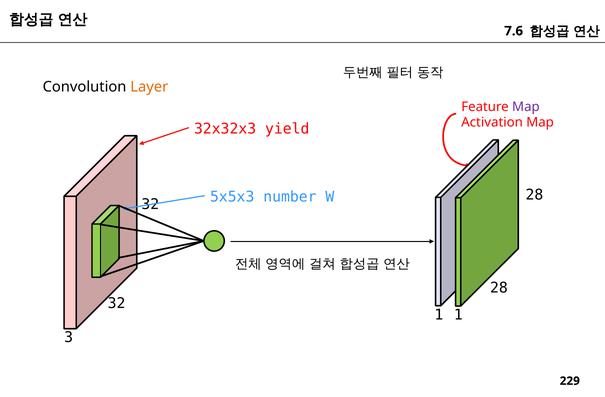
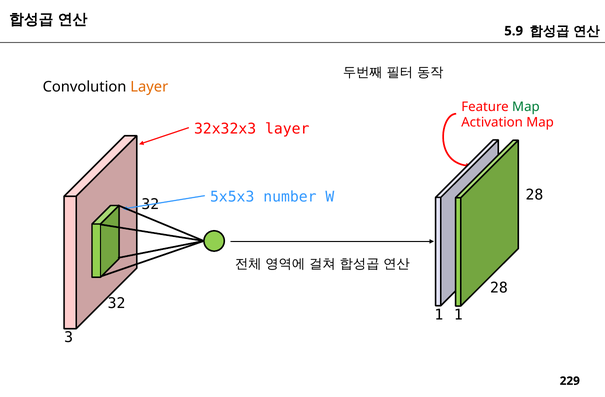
7.6: 7.6 -> 5.9
Map at (526, 107) colour: purple -> green
32x32x3 yield: yield -> layer
